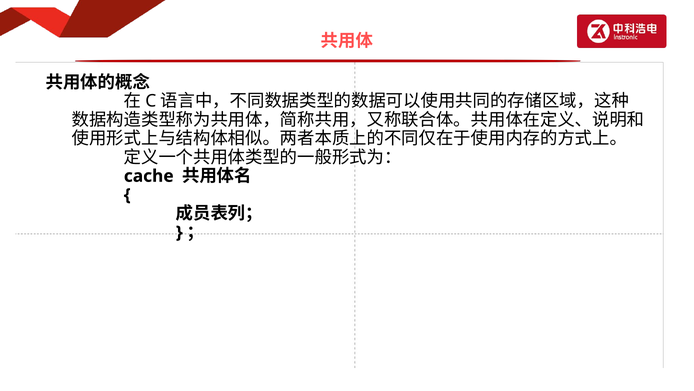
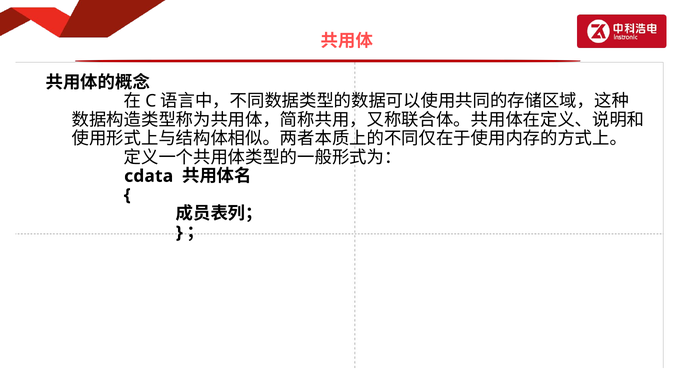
cache: cache -> cdata
